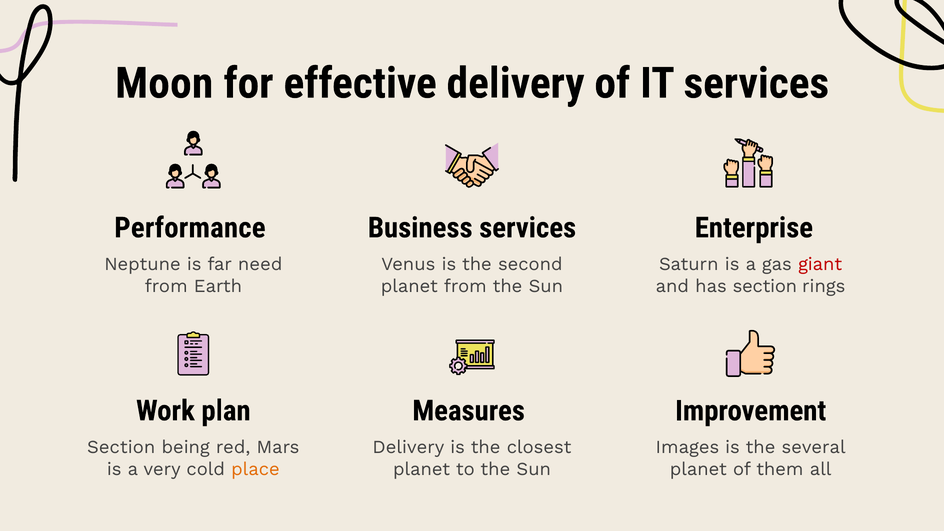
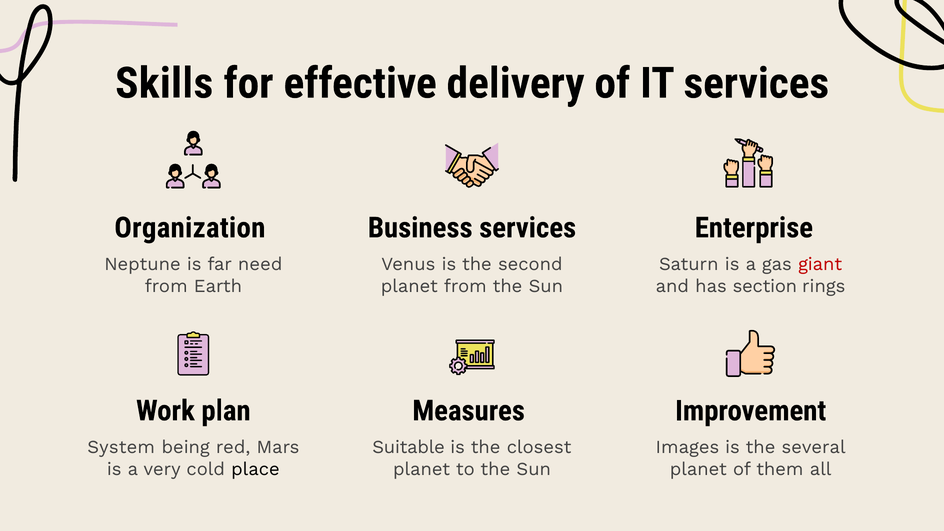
Moon: Moon -> Skills
Performance: Performance -> Organization
Section at (121, 447): Section -> System
Delivery at (408, 447): Delivery -> Suitable
place colour: orange -> black
